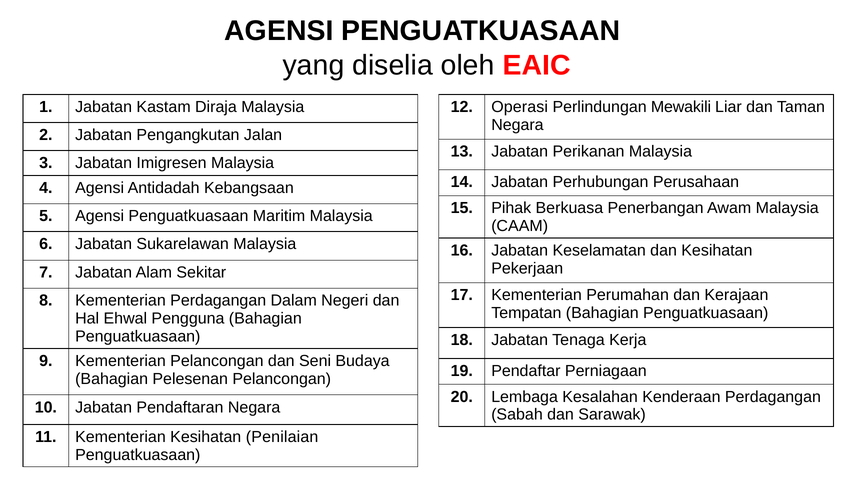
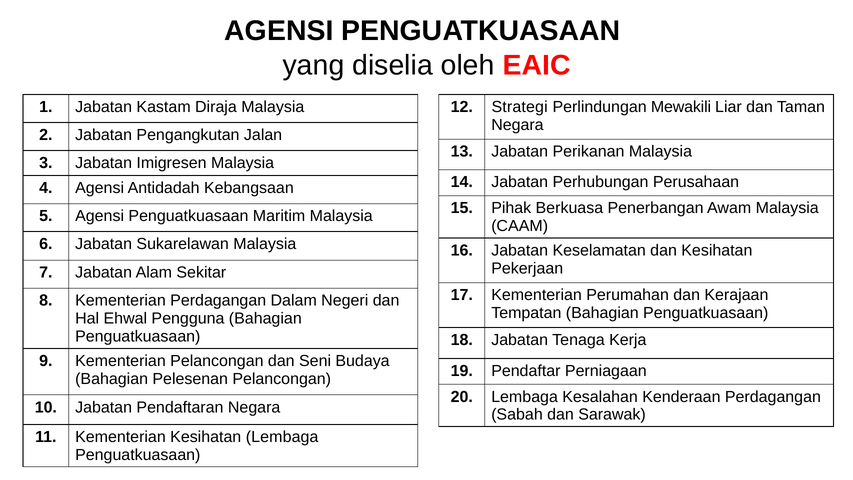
Operasi: Operasi -> Strategi
Kesihatan Penilaian: Penilaian -> Lembaga
